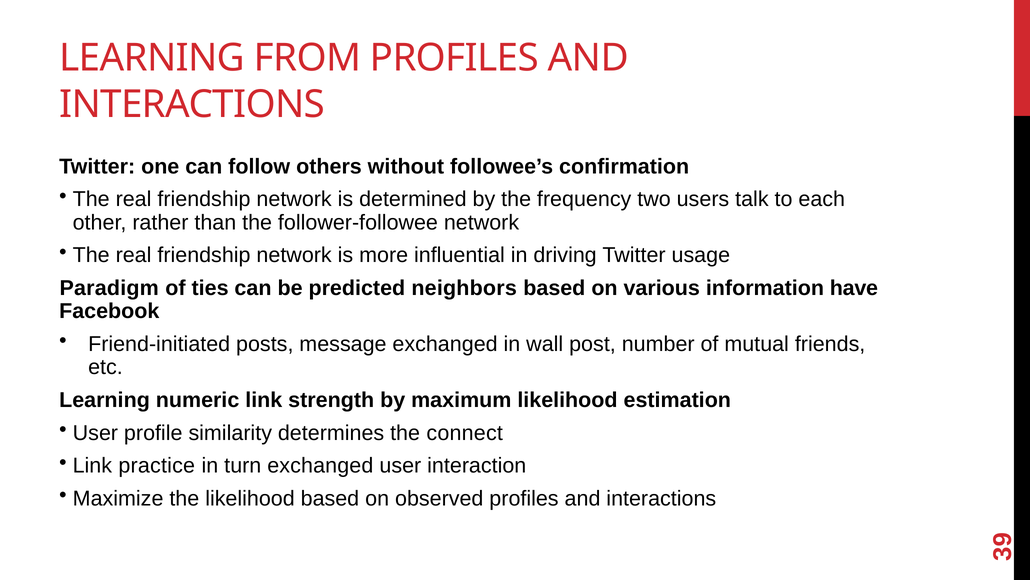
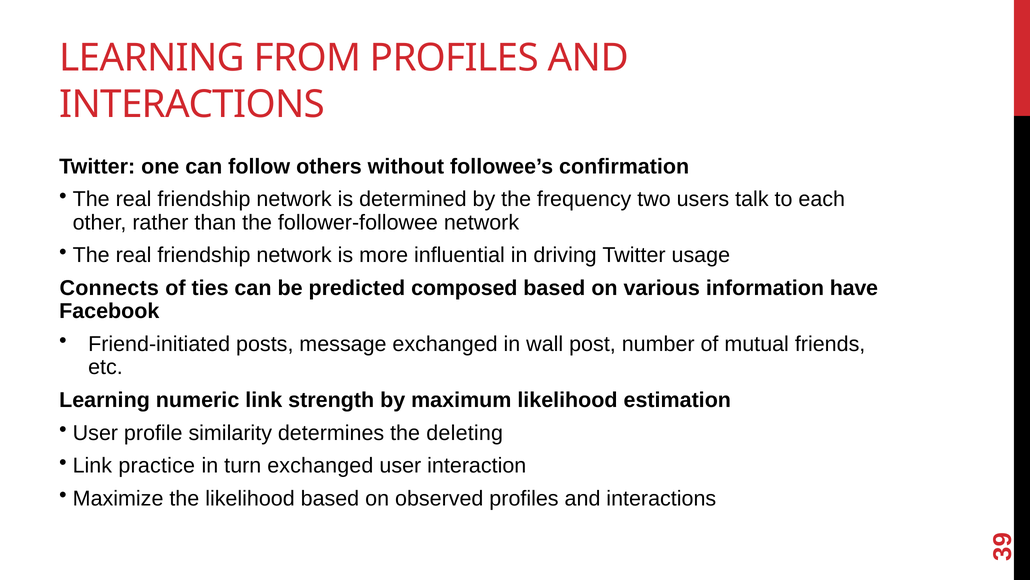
Paradigm: Paradigm -> Connects
neighbors: neighbors -> composed
connect: connect -> deleting
